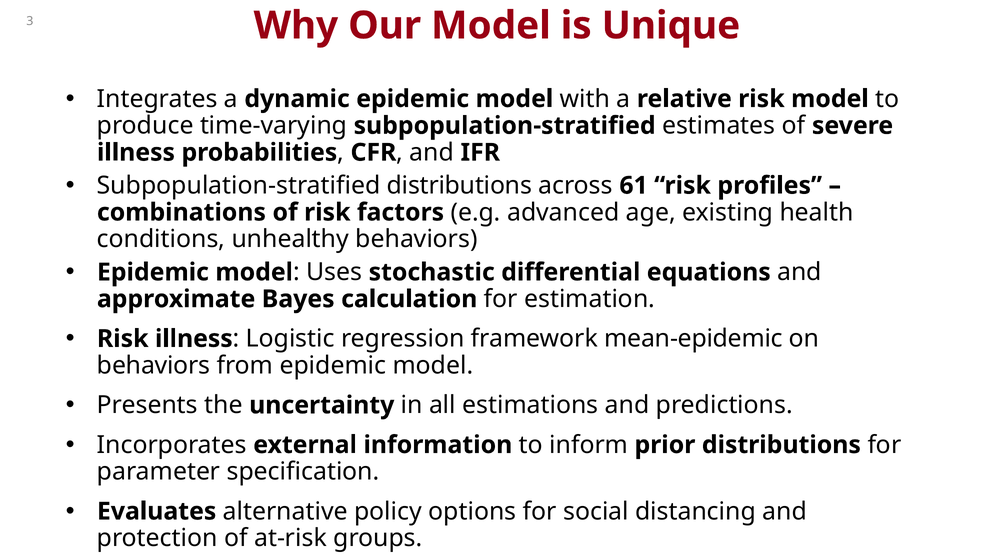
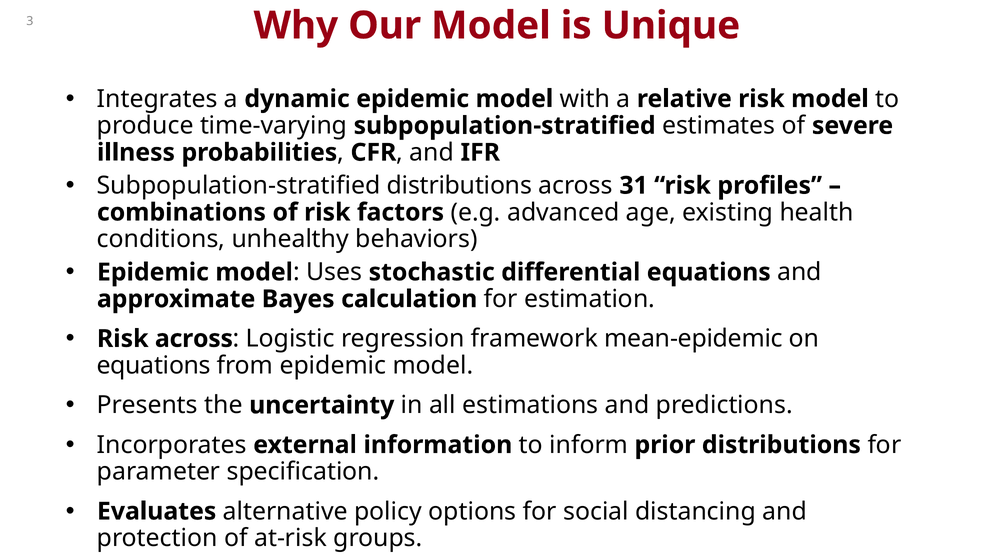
61: 61 -> 31
Risk illness: illness -> across
behaviors at (154, 366): behaviors -> equations
